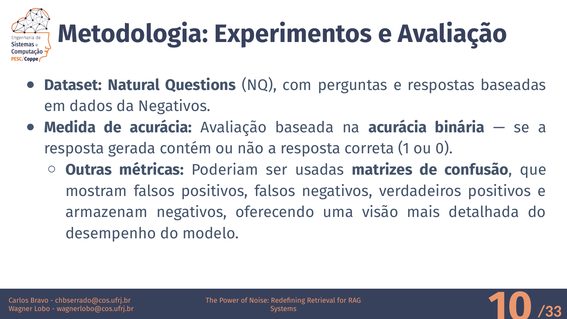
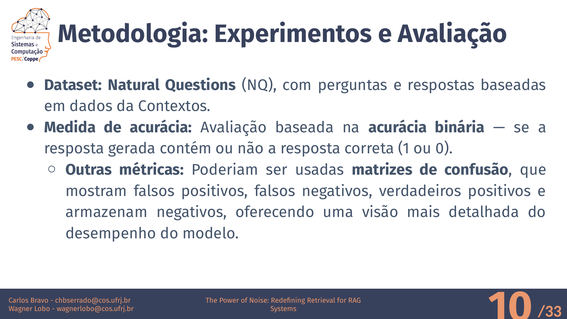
da Negativos: Negativos -> Contextos
